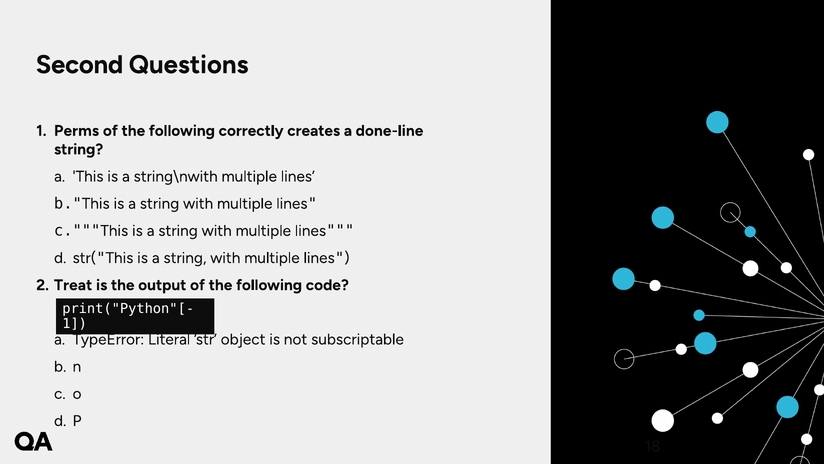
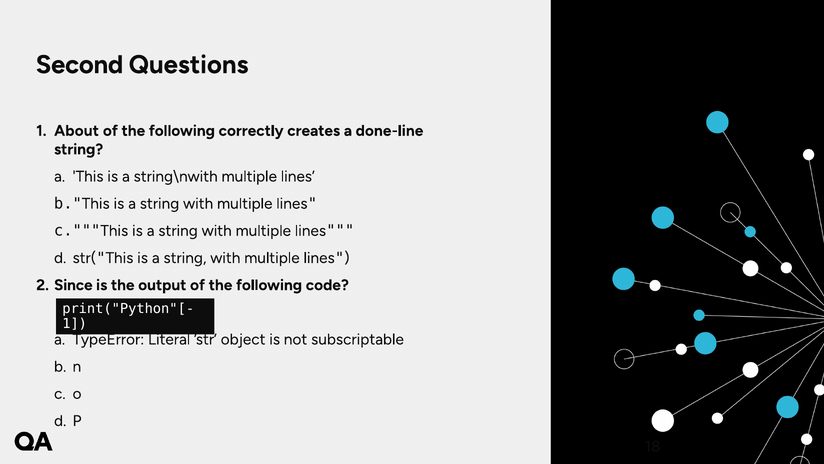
Perms: Perms -> About
Treat: Treat -> Since
